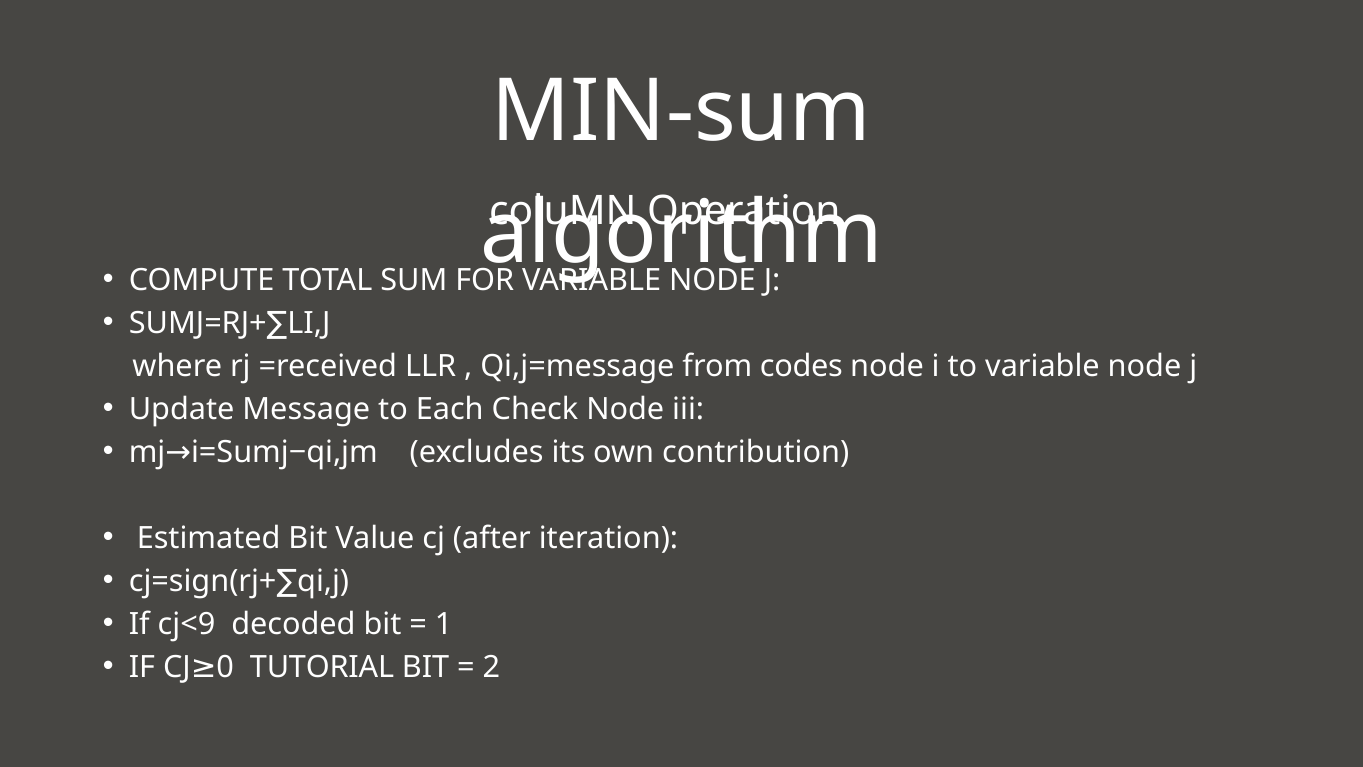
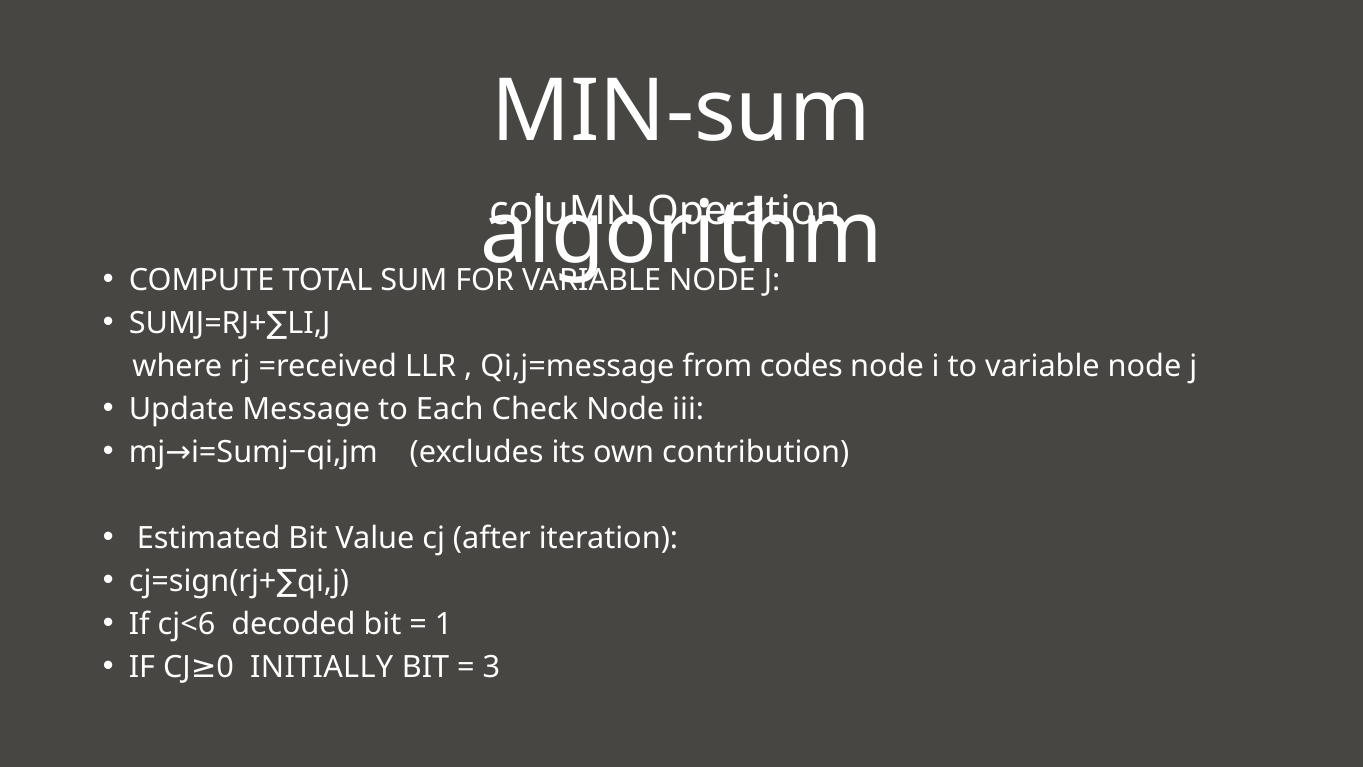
cj<9: cj<9 -> cj<6
TUTORIAL: TUTORIAL -> INITIALLY
2: 2 -> 3
